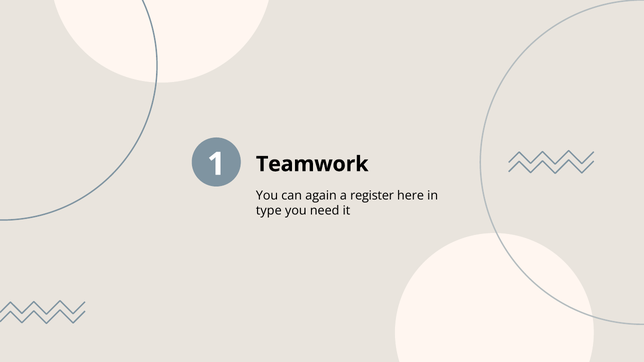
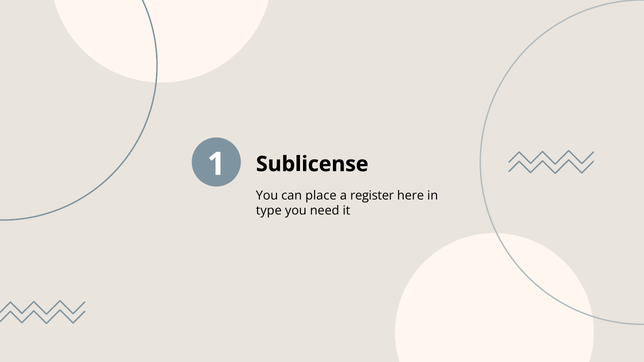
Teamwork: Teamwork -> Sublicense
again: again -> place
